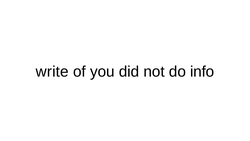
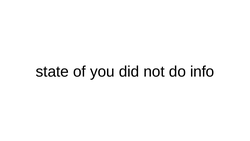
write: write -> state
